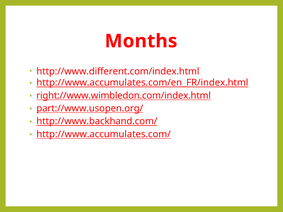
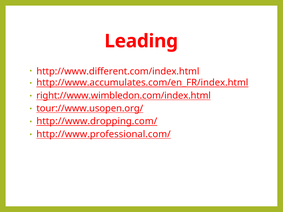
Months: Months -> Leading
part://www.usopen.org/: part://www.usopen.org/ -> tour://www.usopen.org/
http://www.backhand.com/: http://www.backhand.com/ -> http://www.dropping.com/
http://www.accumulates.com/: http://www.accumulates.com/ -> http://www.professional.com/
